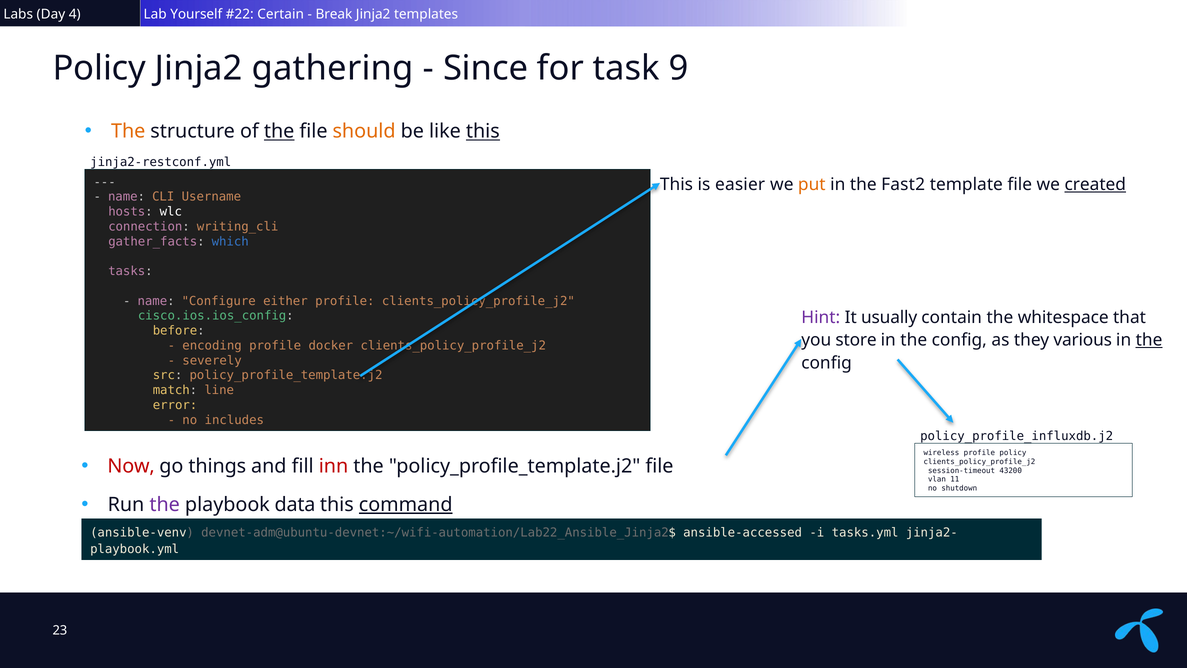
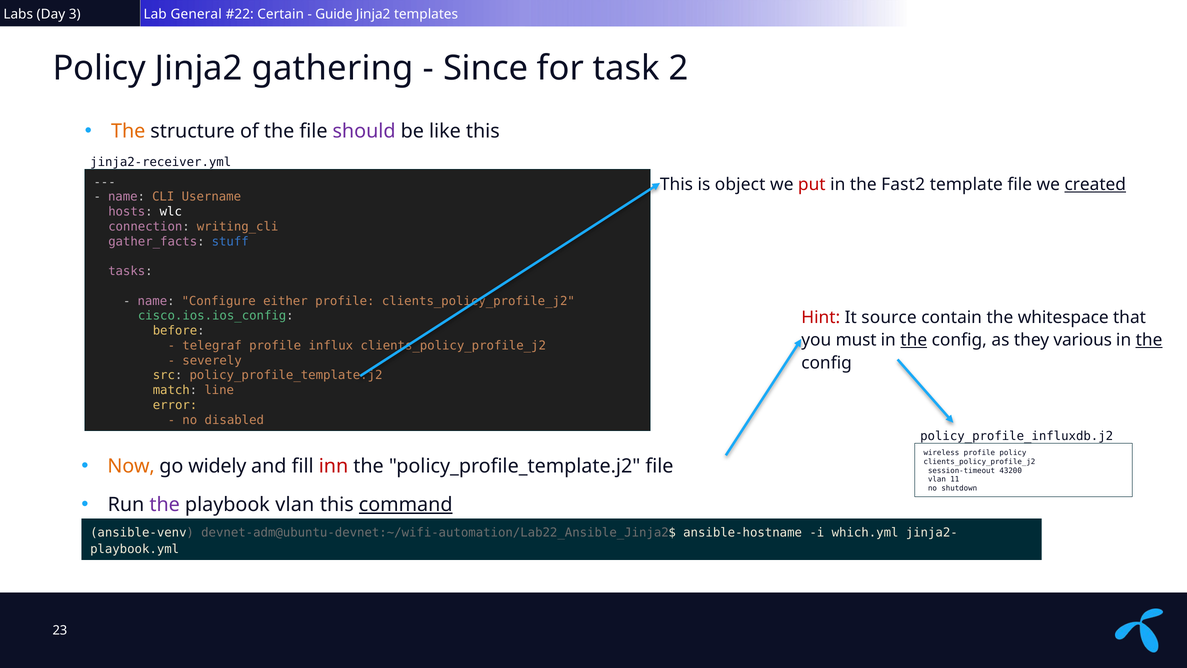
4: 4 -> 3
Yourself: Yourself -> General
Break: Break -> Guide
9: 9 -> 2
the at (279, 131) underline: present -> none
should colour: orange -> purple
this at (483, 131) underline: present -> none
jinja2-restconf.yml: jinja2-restconf.yml -> jinja2-receiver.yml
easier: easier -> object
put colour: orange -> red
which: which -> stuff
Hint colour: purple -> red
usually: usually -> source
store: store -> must
the at (914, 340) underline: none -> present
encoding: encoding -> telegraf
docker: docker -> influx
includes: includes -> disabled
Now colour: red -> orange
things: things -> widely
playbook data: data -> vlan
ansible-accessed: ansible-accessed -> ansible-hostname
tasks.yml: tasks.yml -> which.yml
